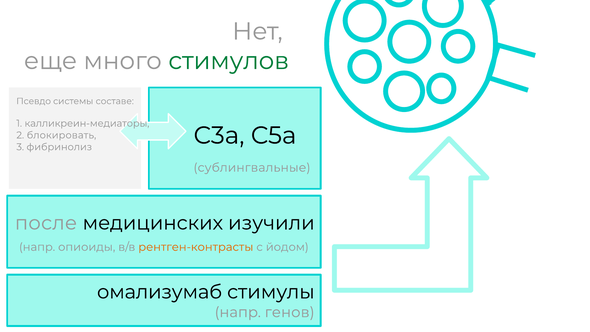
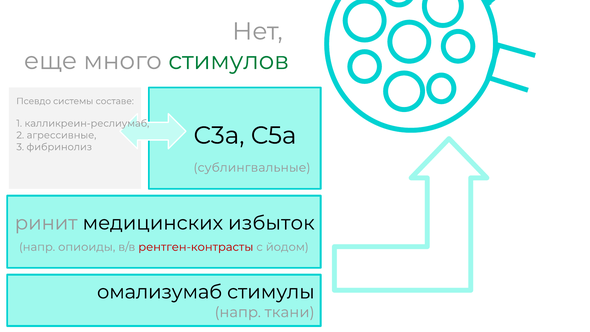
калликреин-медиаторы: калликреин-медиаторы -> калликреин-реслиумаб
блокировать: блокировать -> агрессивные
после: после -> ринит
изучили: изучили -> избыток
рентген-контрасты colour: orange -> red
генов: генов -> ткани
